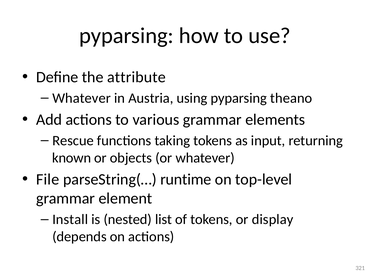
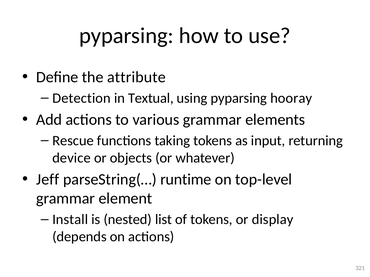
Whatever at (82, 98): Whatever -> Detection
Austria: Austria -> Textual
theano: theano -> hooray
known: known -> device
File: File -> Jeff
